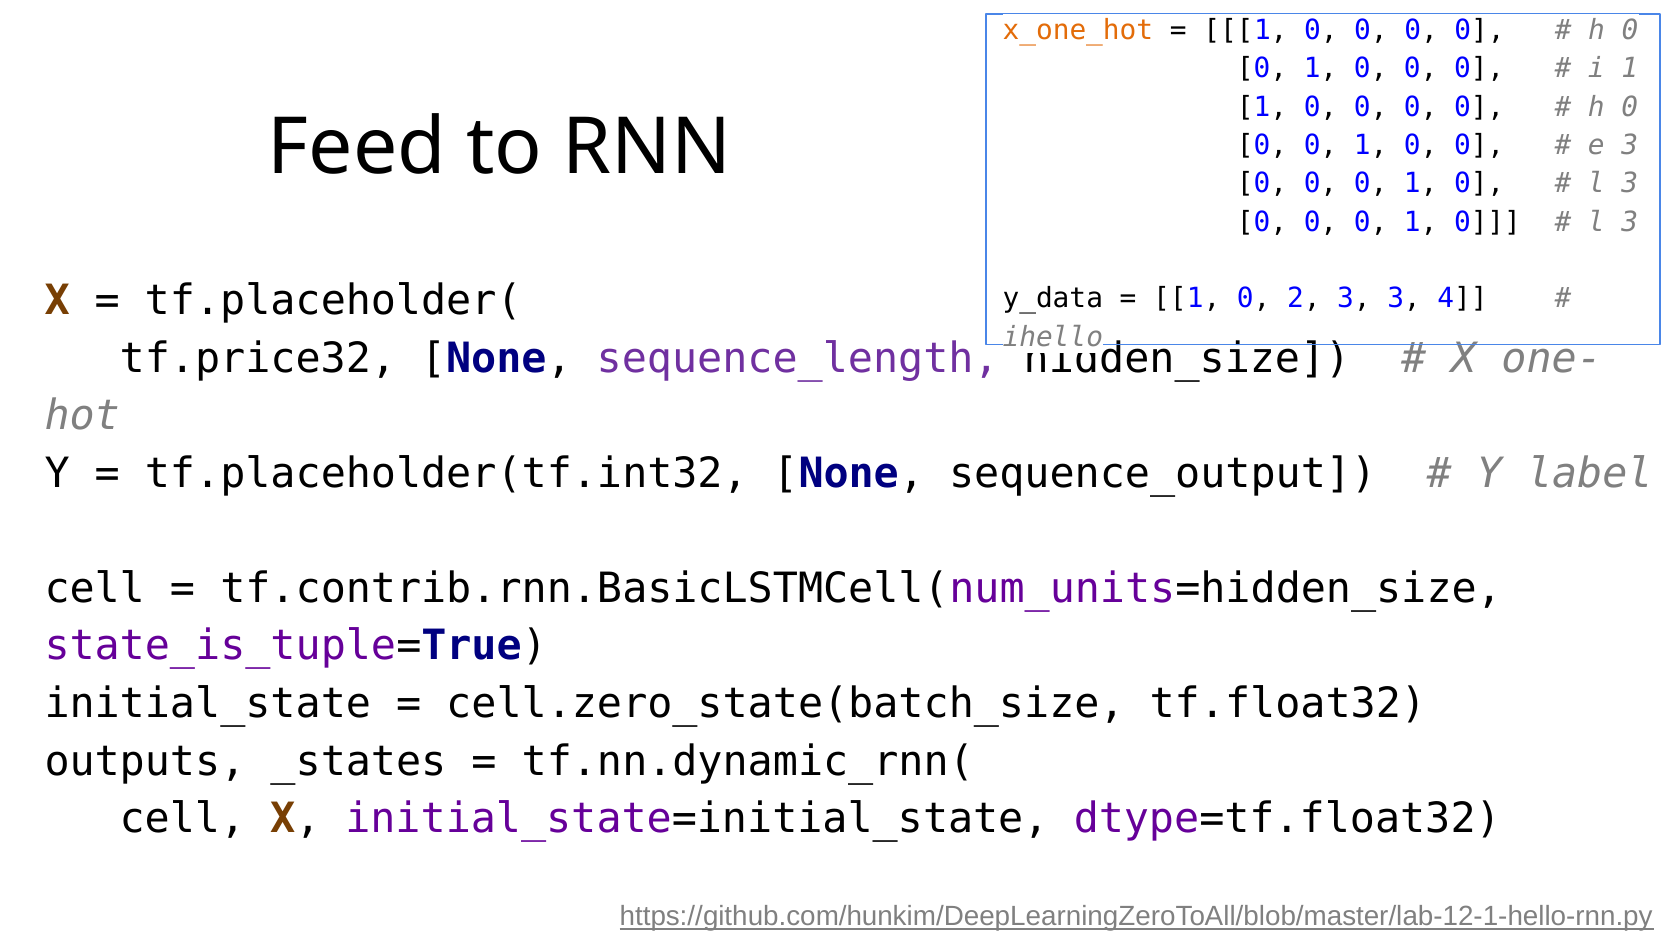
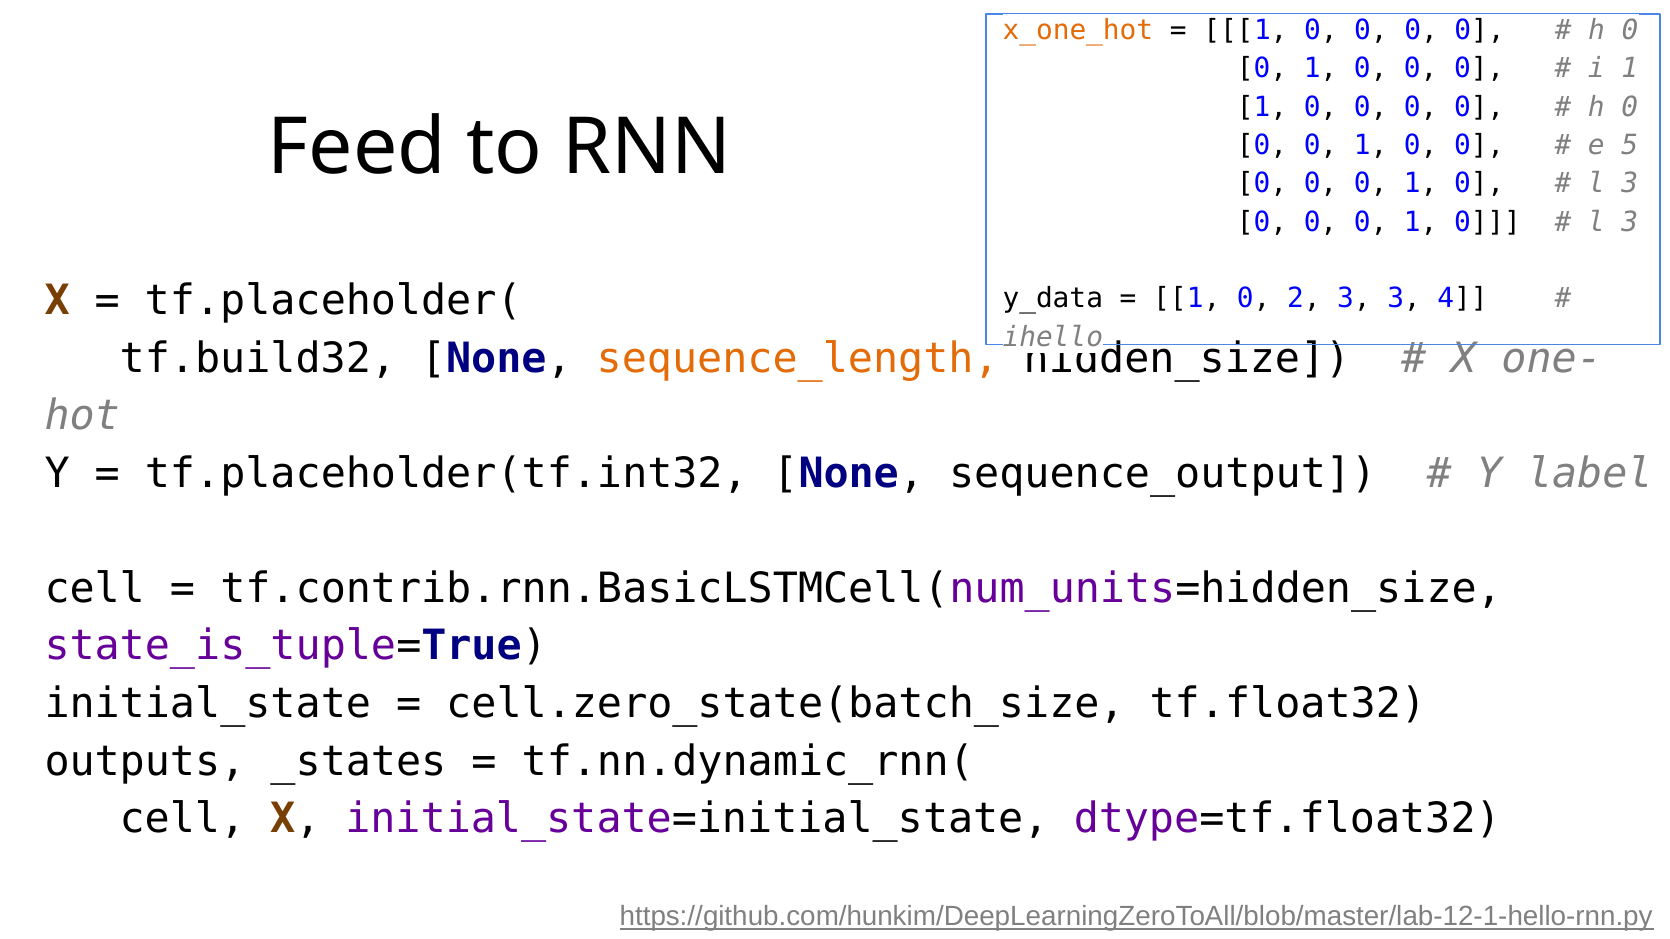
e 3: 3 -> 5
tf.price32: tf.price32 -> tf.build32
sequence_length colour: purple -> orange
